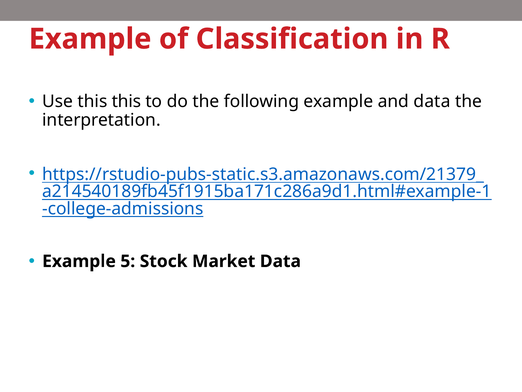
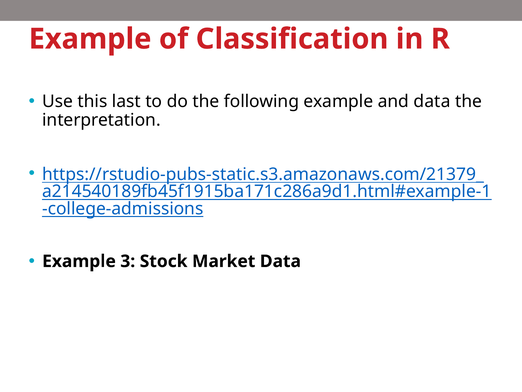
this this: this -> last
5: 5 -> 3
